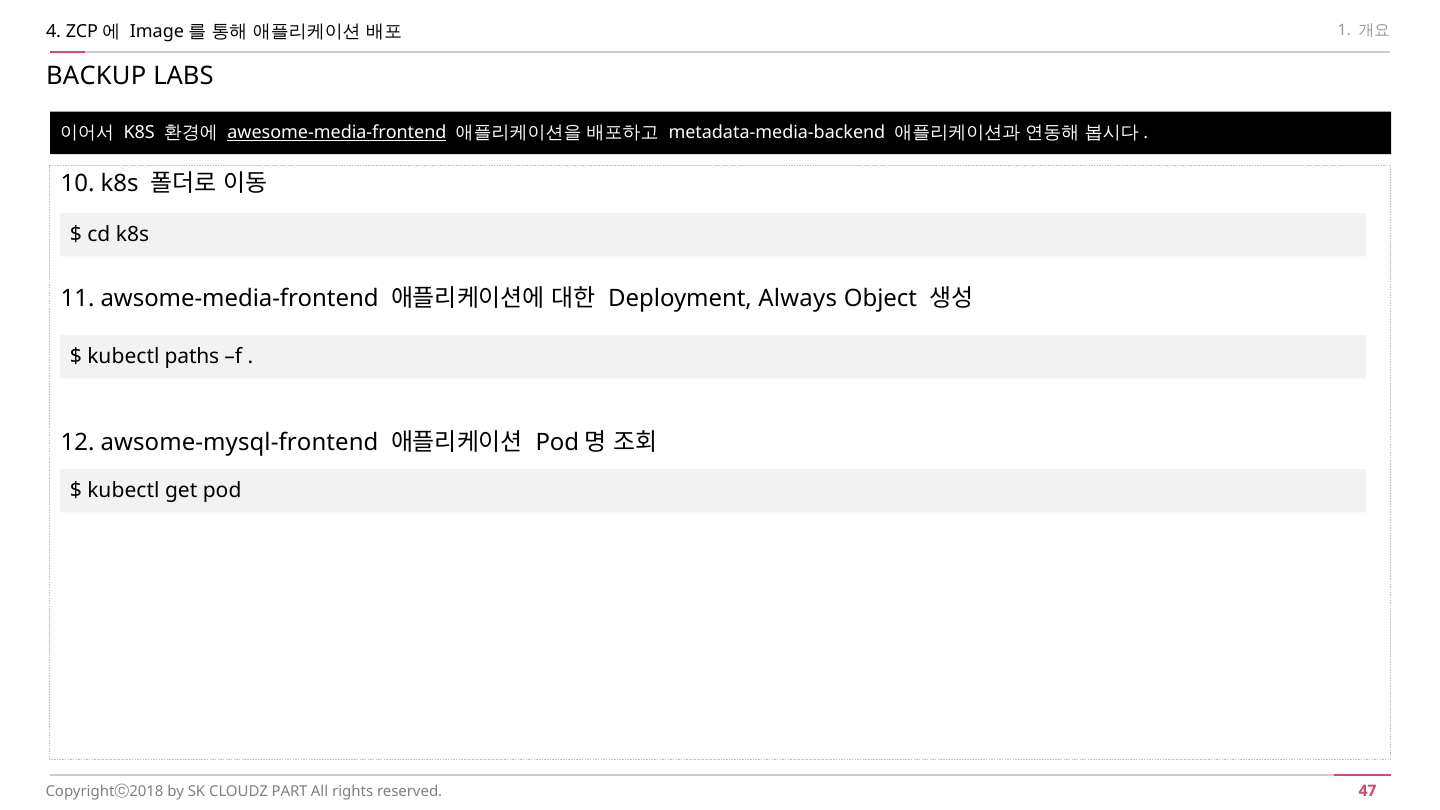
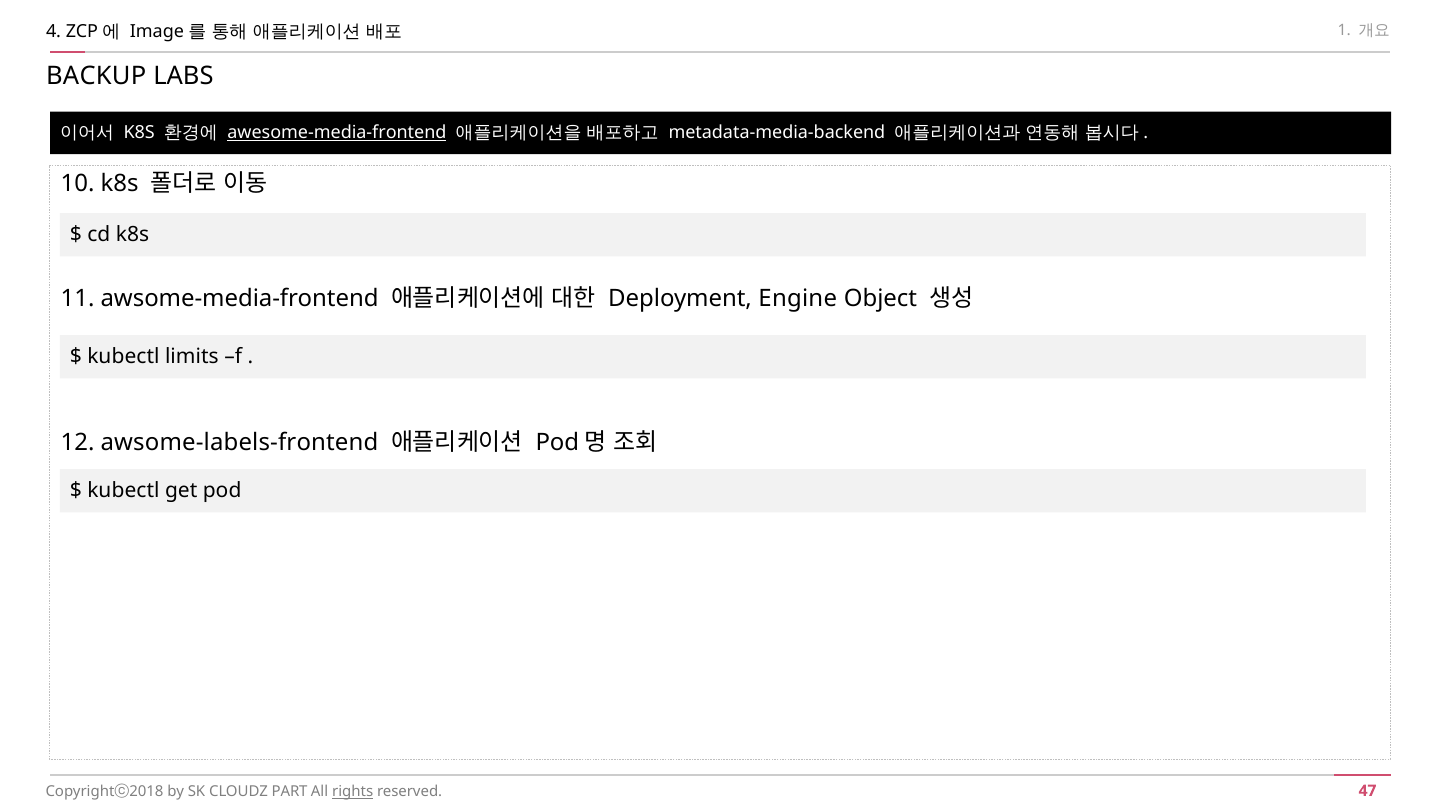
Always: Always -> Engine
paths: paths -> limits
awsome-mysql-frontend: awsome-mysql-frontend -> awsome-labels-frontend
rights underline: none -> present
